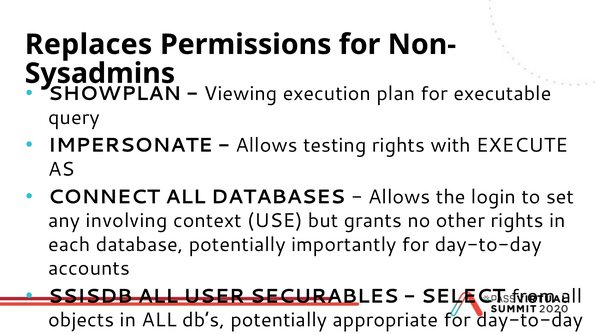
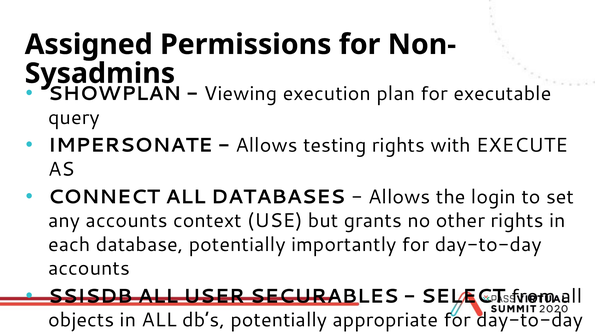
Replaces: Replaces -> Assigned
any involving: involving -> accounts
